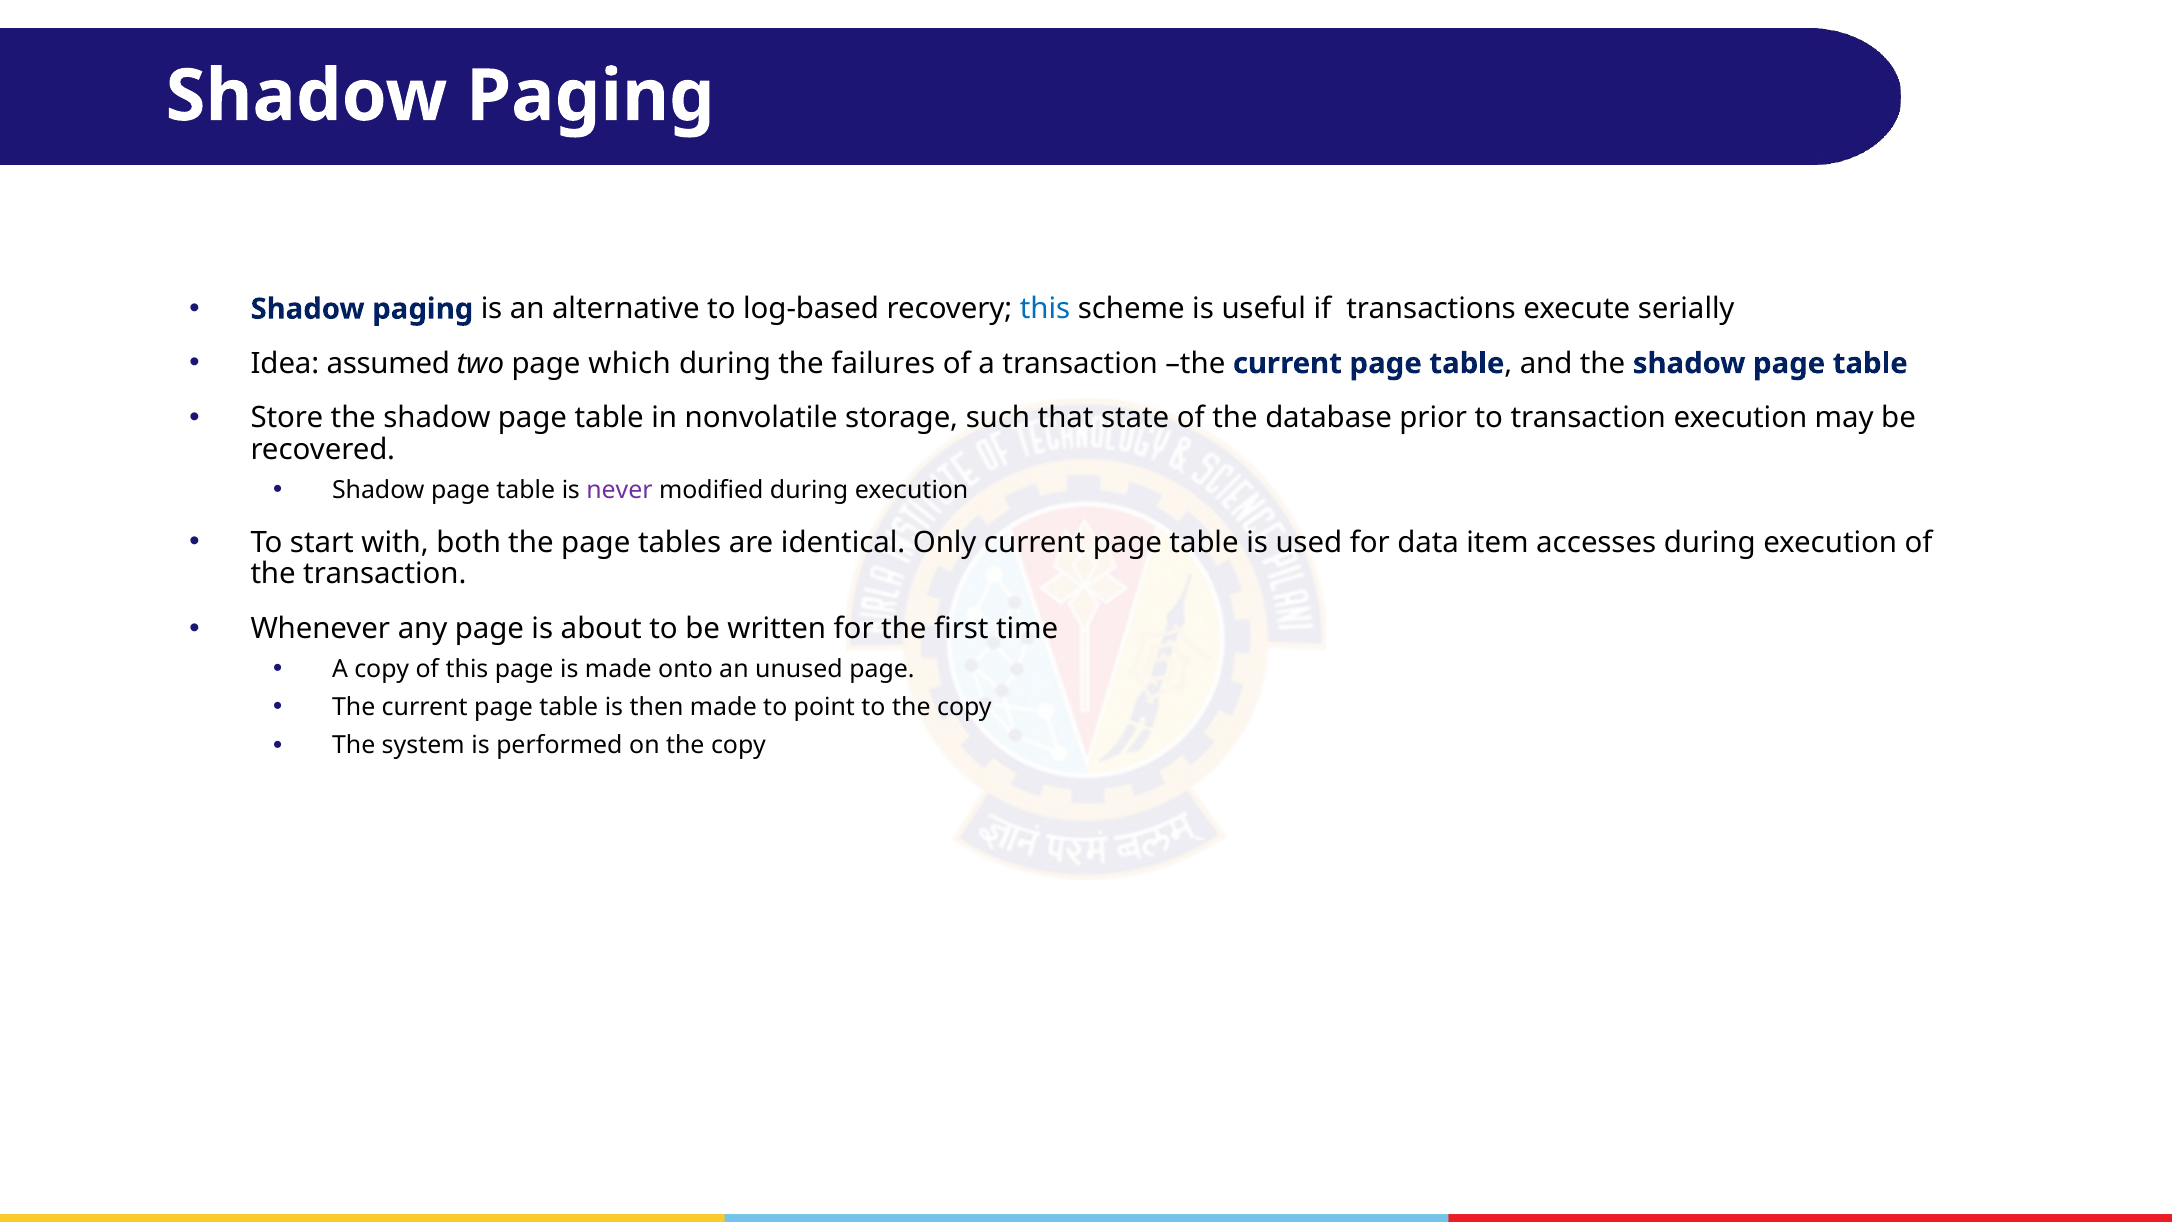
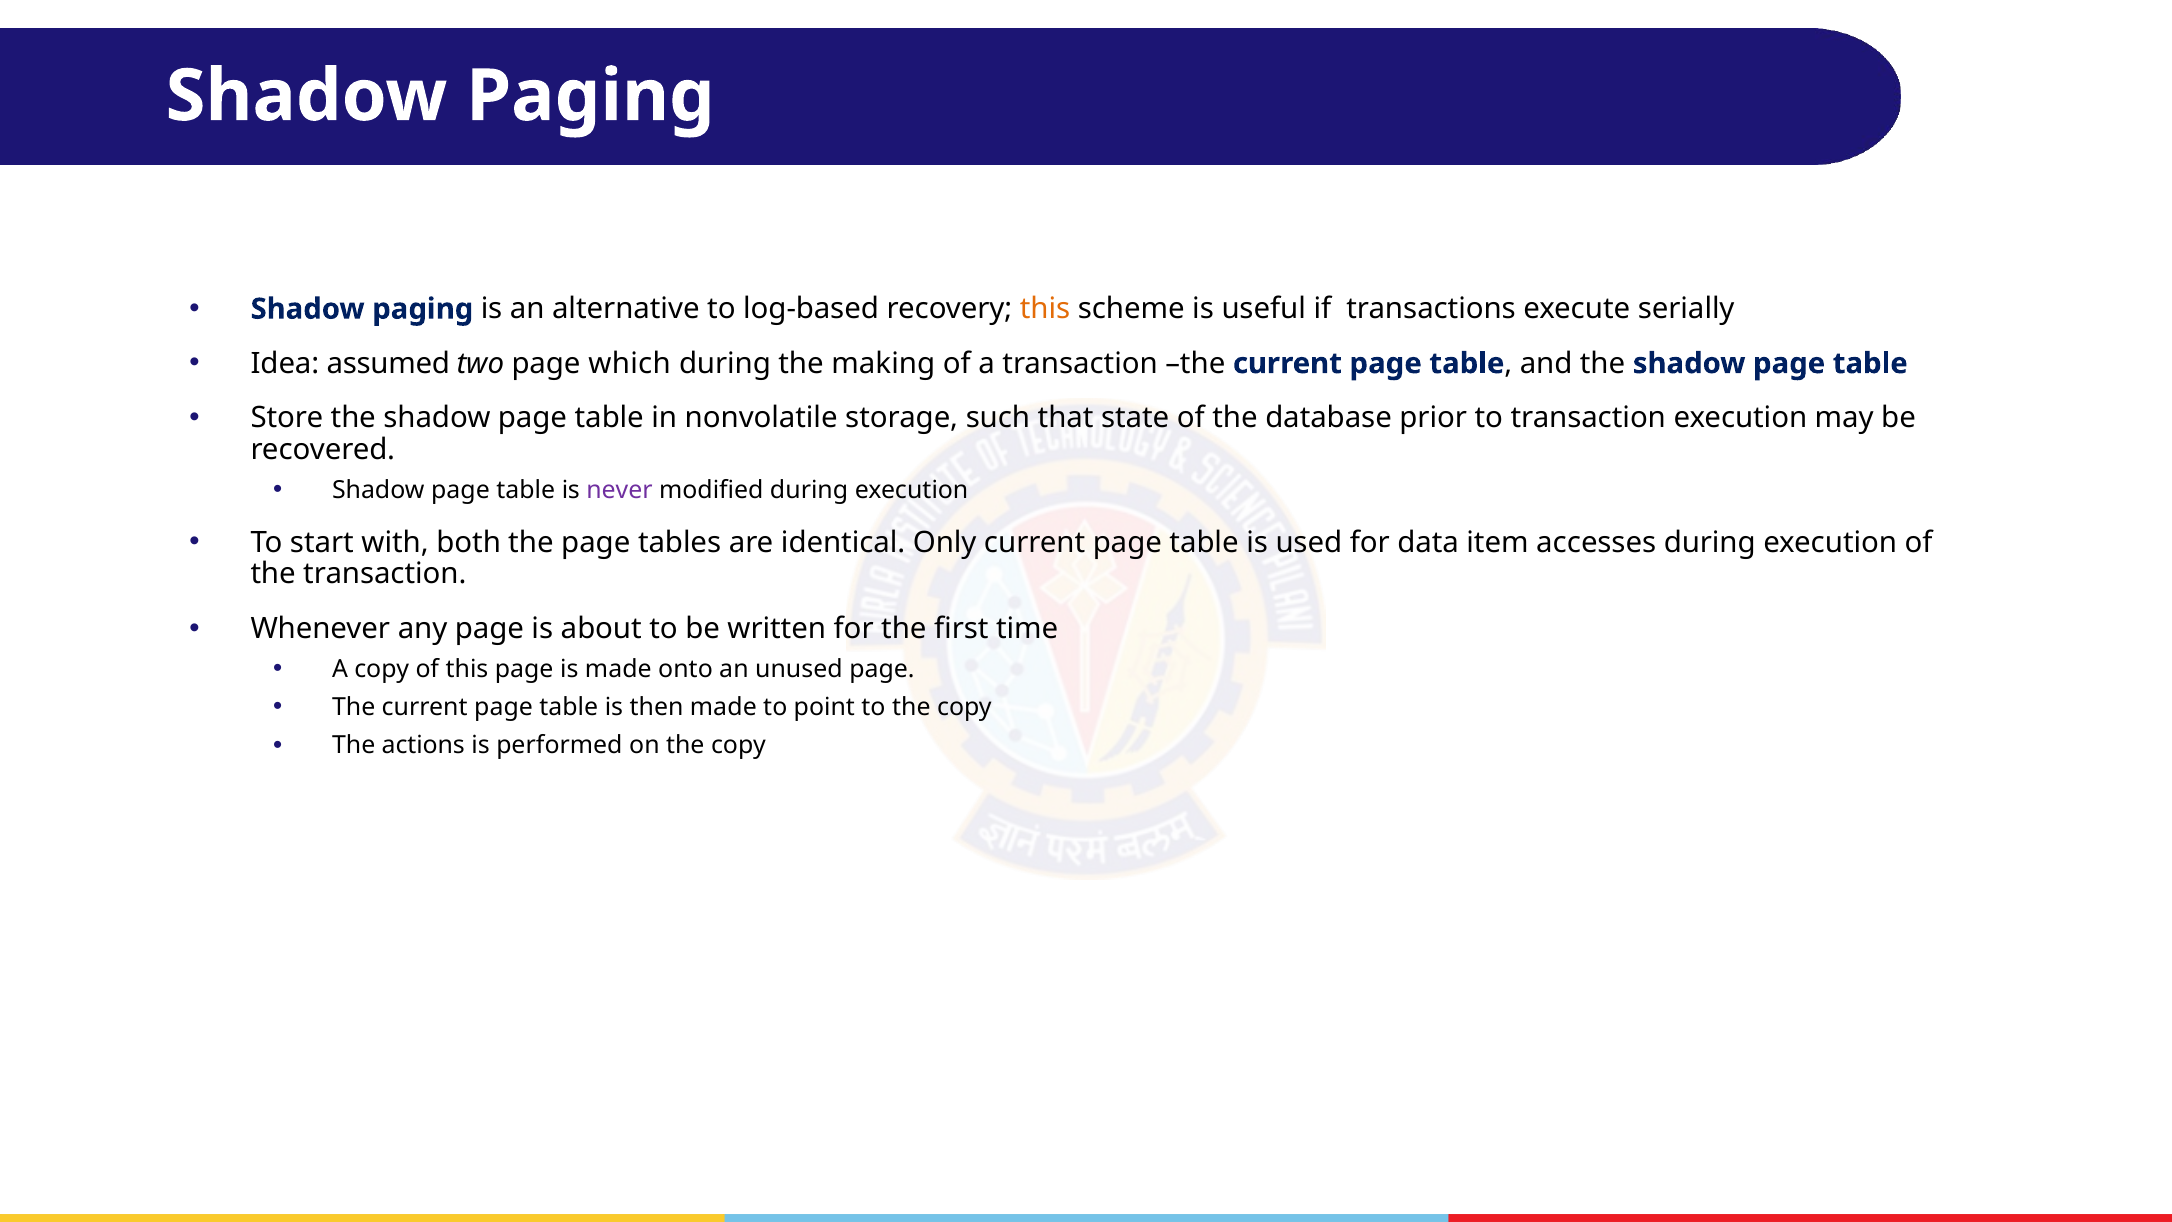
this at (1045, 309) colour: blue -> orange
failures: failures -> making
system: system -> actions
